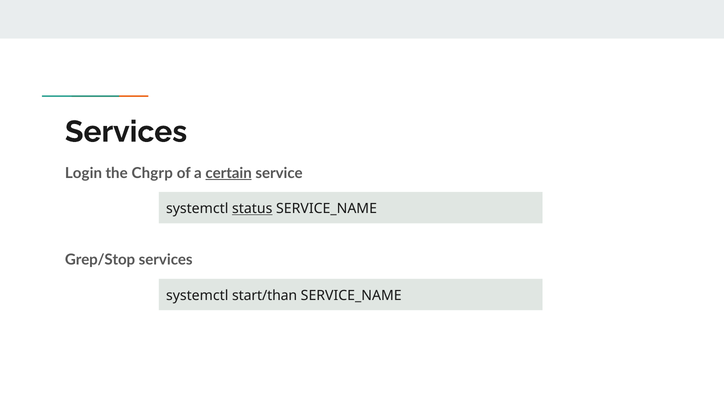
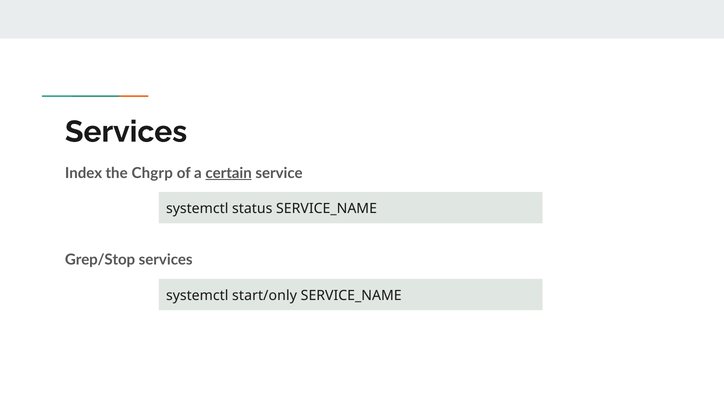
Login: Login -> Index
status underline: present -> none
start/than: start/than -> start/only
